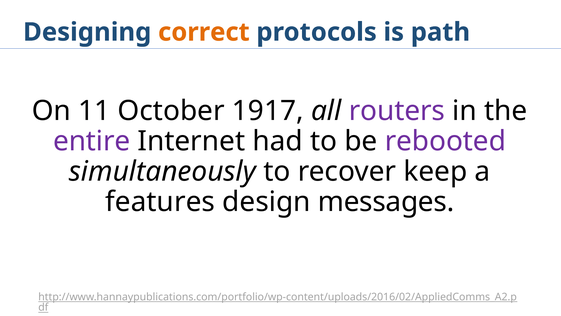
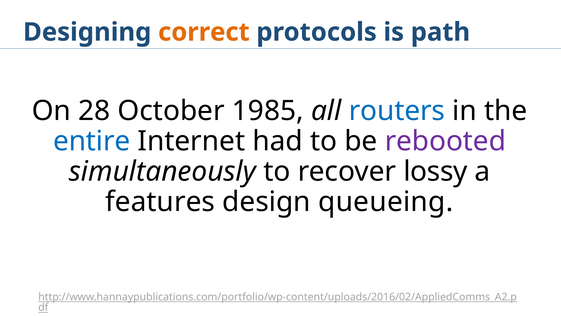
11: 11 -> 28
1917: 1917 -> 1985
routers colour: purple -> blue
entire colour: purple -> blue
keep: keep -> lossy
messages: messages -> queueing
